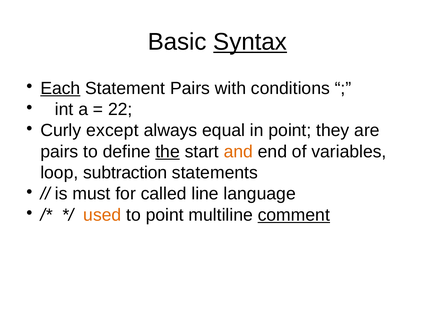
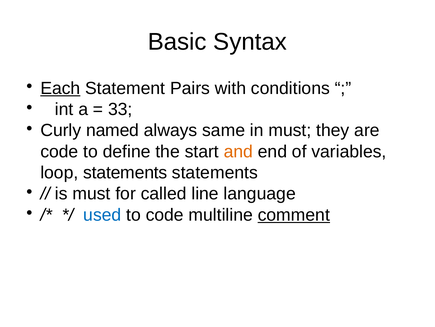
Syntax underline: present -> none
22: 22 -> 33
except: except -> named
equal: equal -> same
in point: point -> must
pairs at (59, 151): pairs -> code
the underline: present -> none
loop subtraction: subtraction -> statements
used colour: orange -> blue
to point: point -> code
